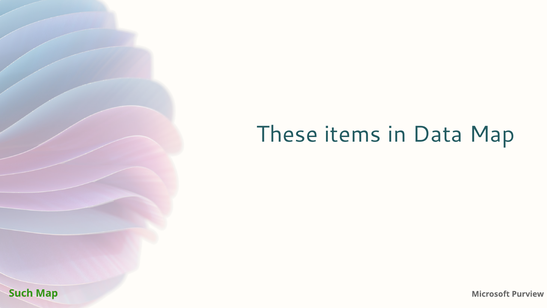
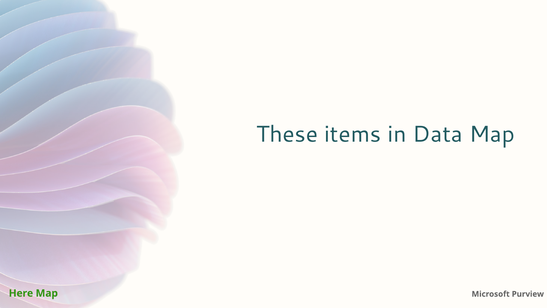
Such: Such -> Here
